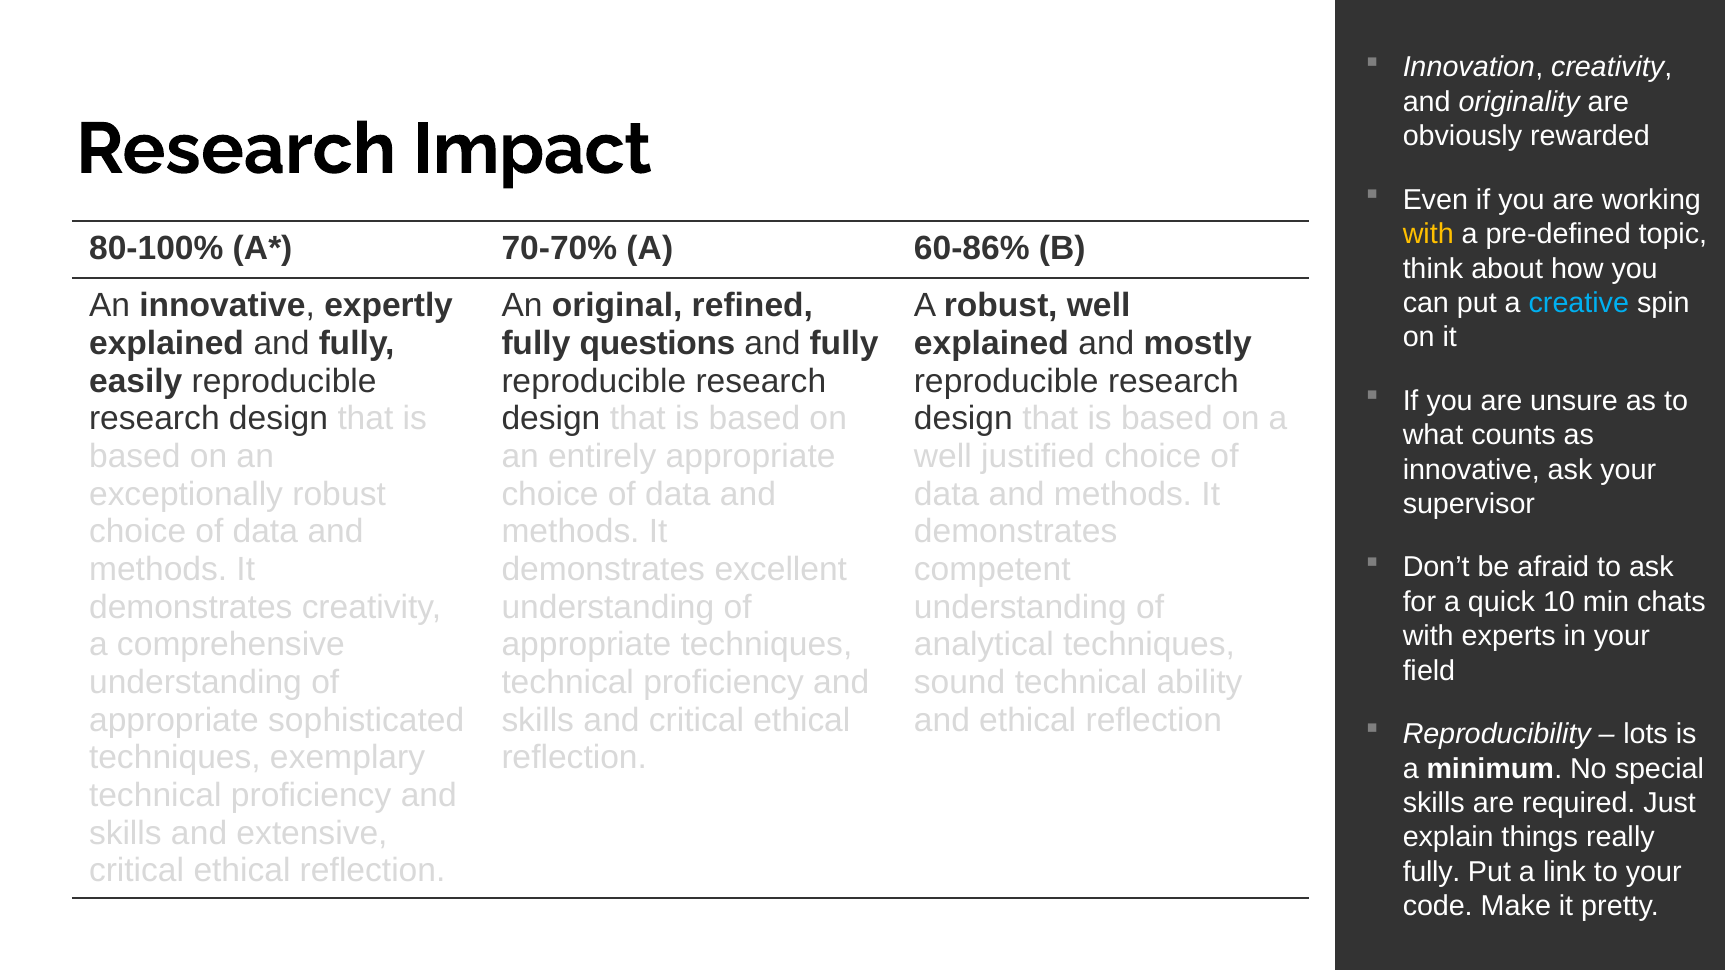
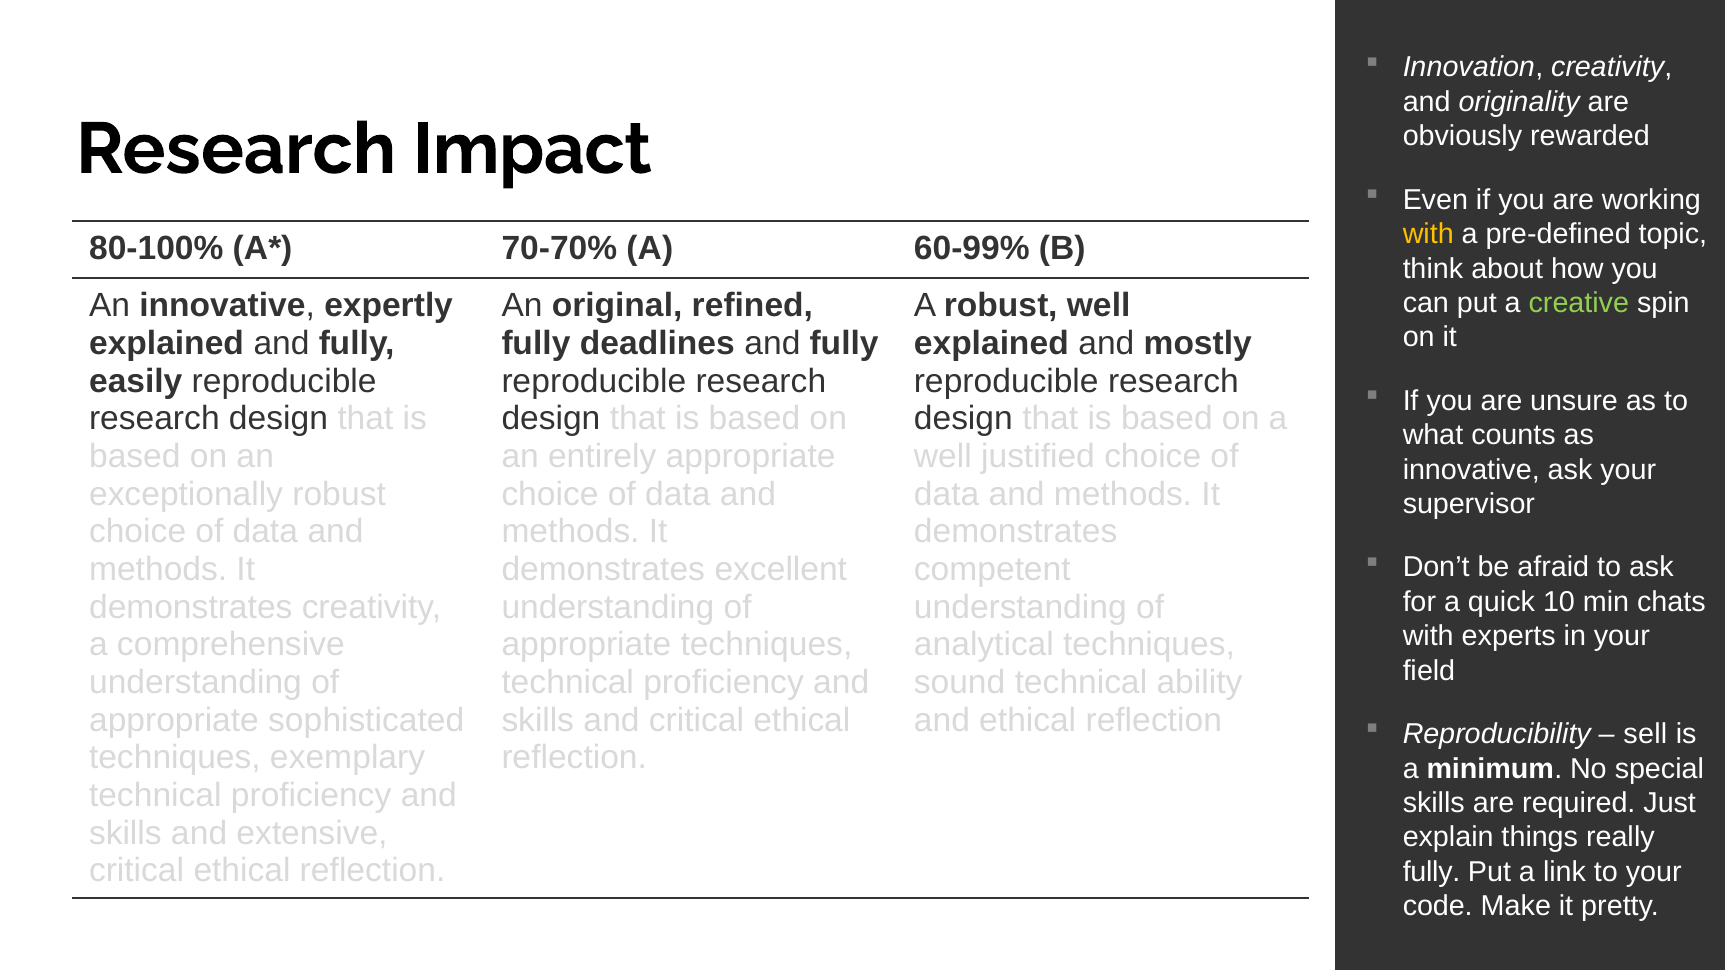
60-86%: 60-86% -> 60-99%
creative colour: light blue -> light green
questions: questions -> deadlines
lots: lots -> sell
